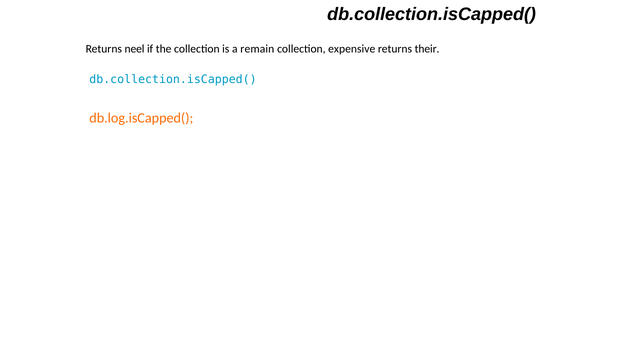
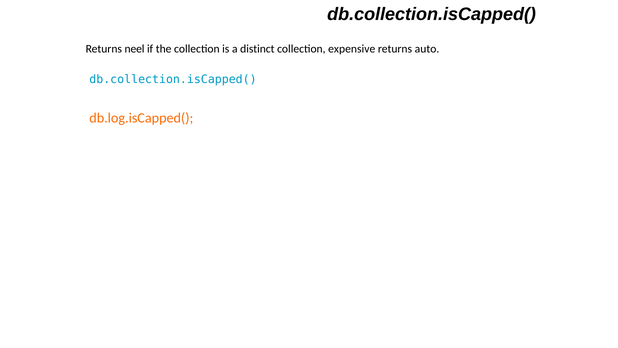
remain: remain -> distinct
their: their -> auto
